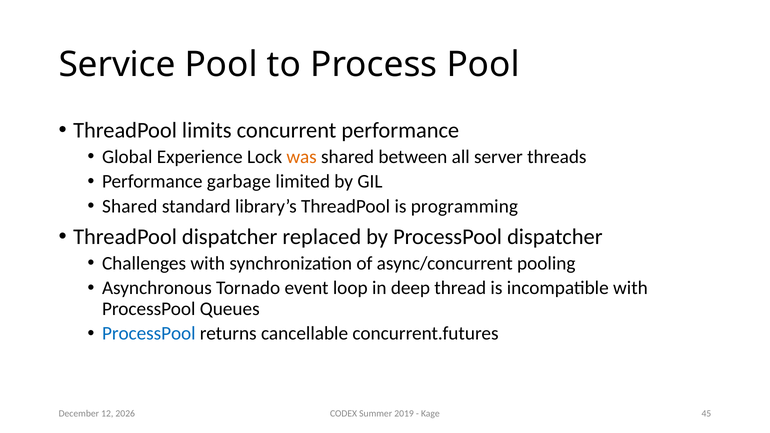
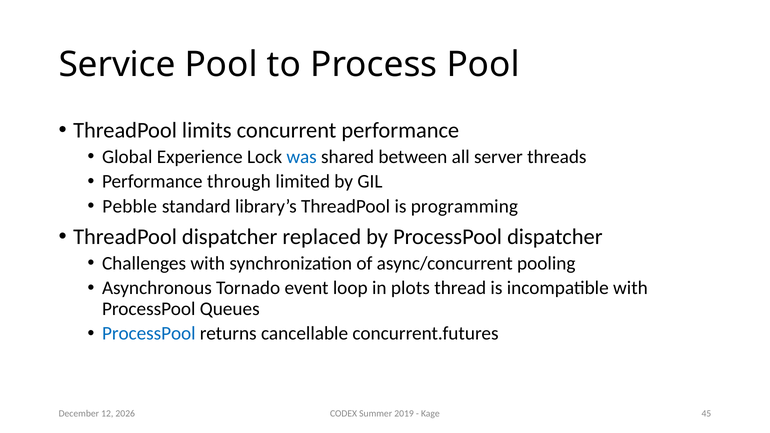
was colour: orange -> blue
garbage: garbage -> through
Shared at (130, 206): Shared -> Pebble
deep: deep -> plots
